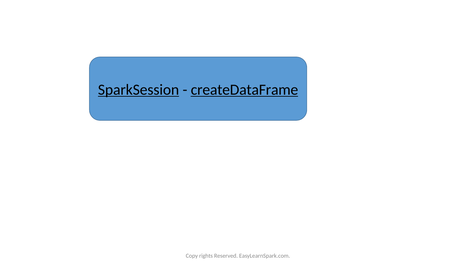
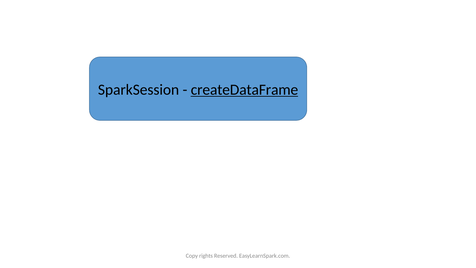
SparkSession underline: present -> none
